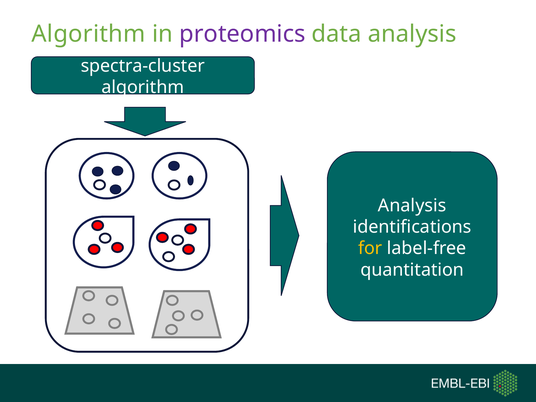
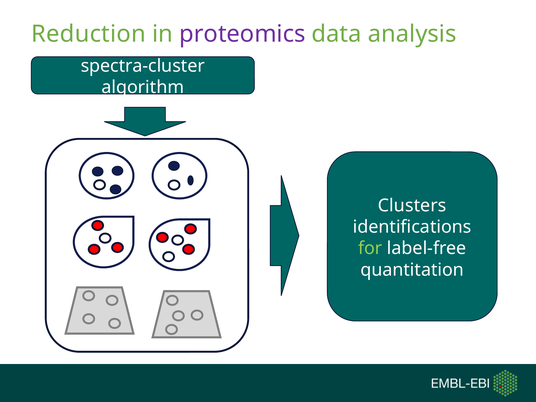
Algorithm at (88, 34): Algorithm -> Reduction
Analysis at (412, 205): Analysis -> Clusters
for colour: yellow -> light green
